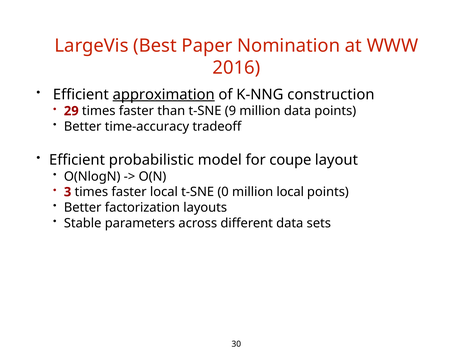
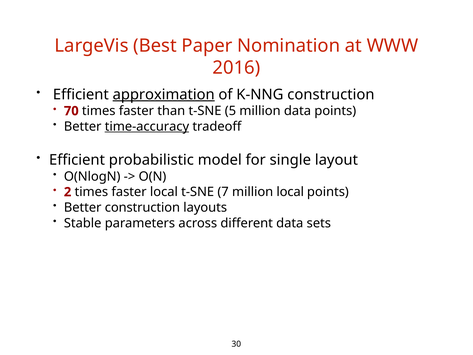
29: 29 -> 70
9: 9 -> 5
time-accuracy underline: none -> present
coupe: coupe -> single
3: 3 -> 2
0: 0 -> 7
Better factorization: factorization -> construction
